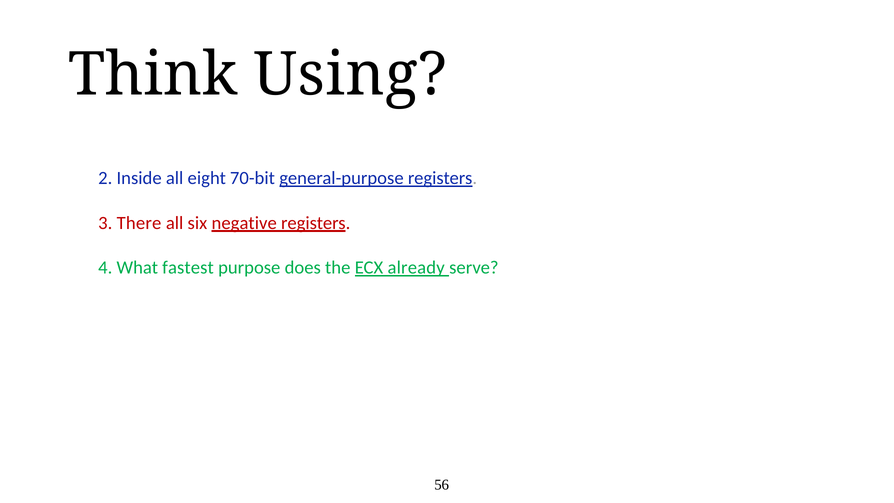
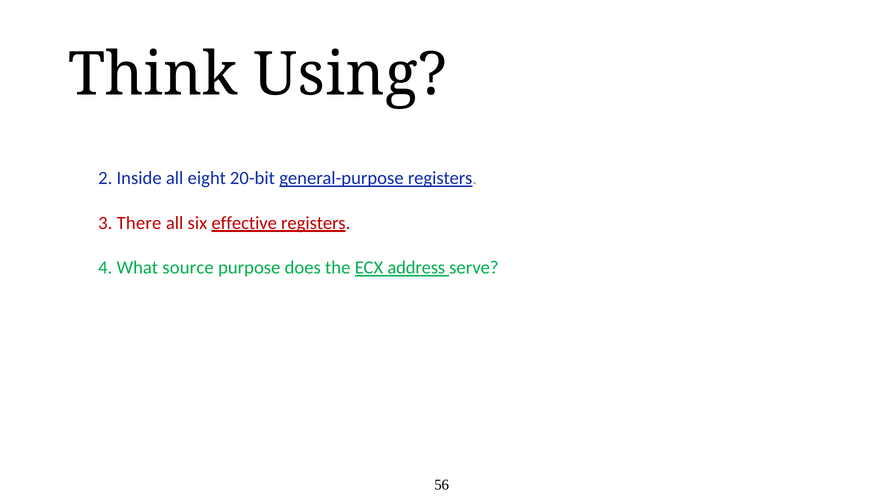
70-bit: 70-bit -> 20-bit
negative: negative -> effective
fastest: fastest -> source
already: already -> address
